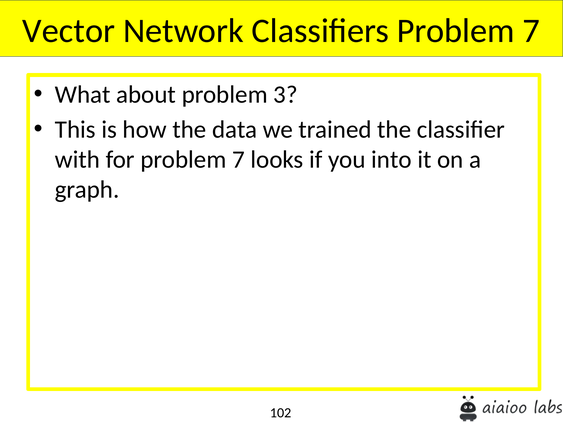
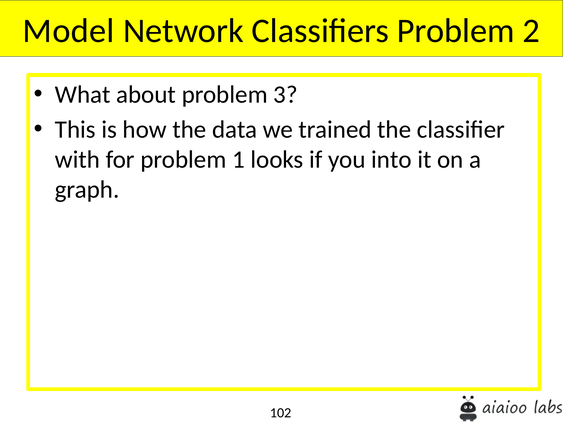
Vector: Vector -> Model
Classifiers Problem 7: 7 -> 2
for problem 7: 7 -> 1
